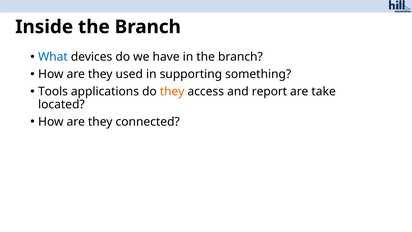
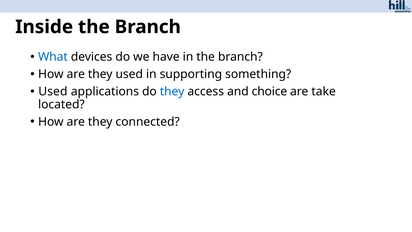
Tools at (53, 91): Tools -> Used
they at (172, 91) colour: orange -> blue
report: report -> choice
